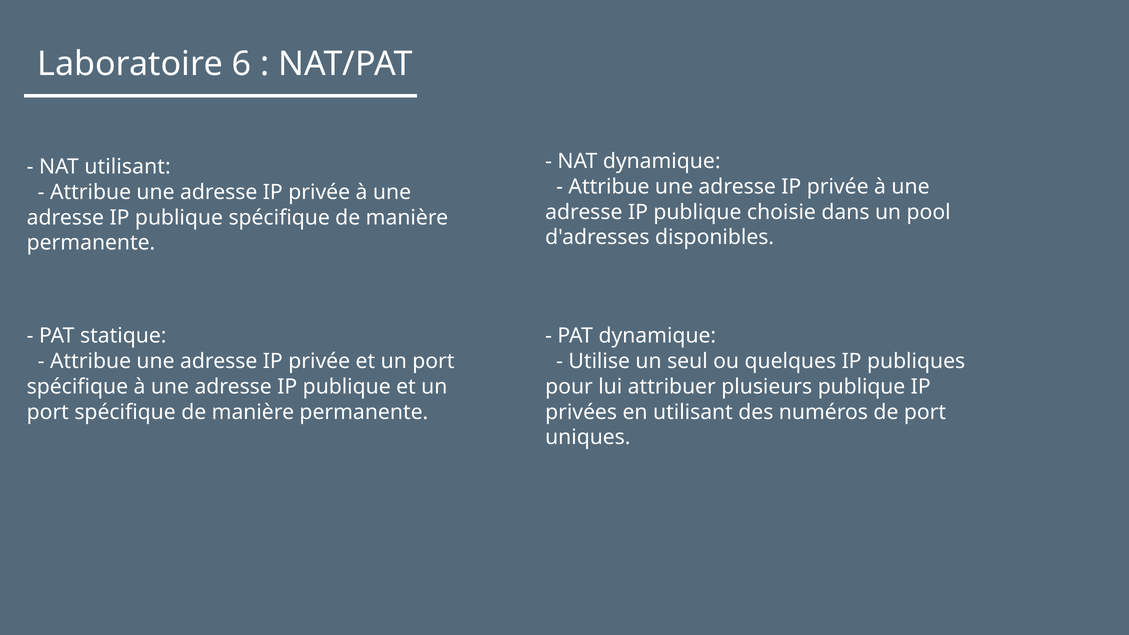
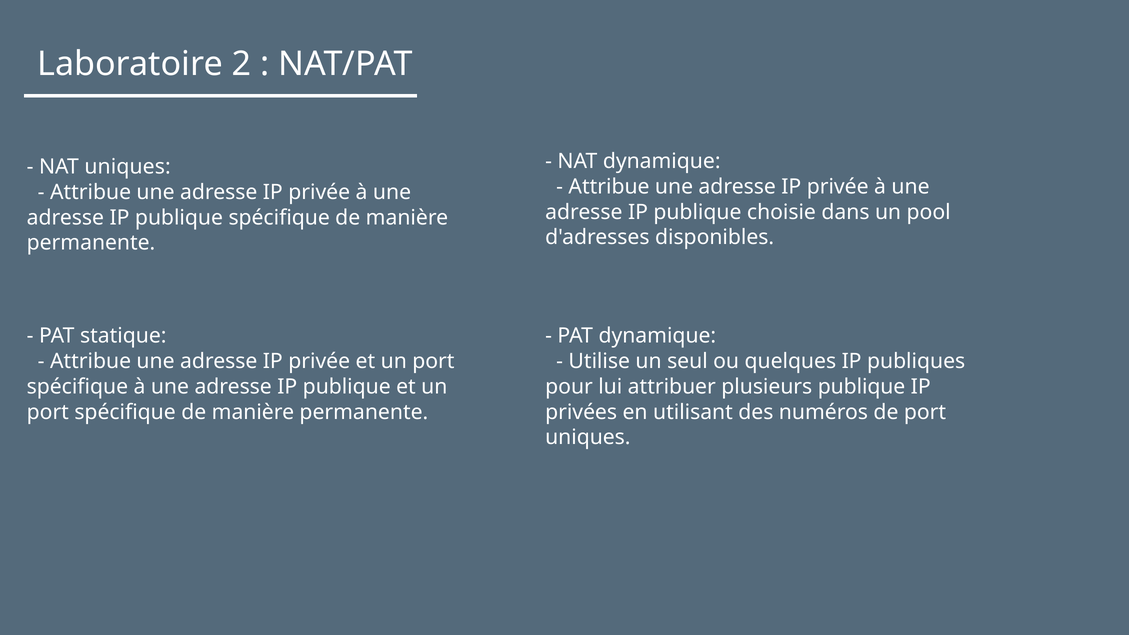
6: 6 -> 2
NAT utilisant: utilisant -> uniques
